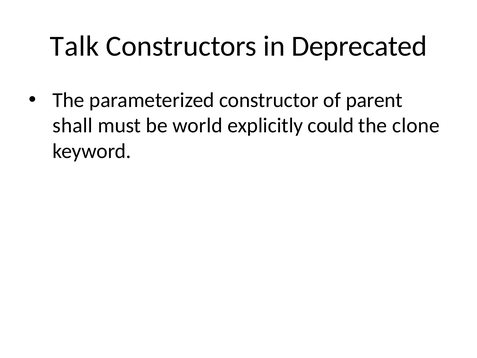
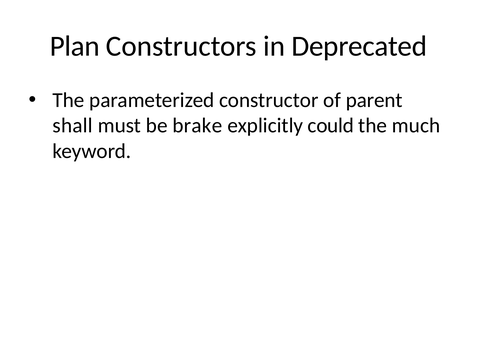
Talk: Talk -> Plan
world: world -> brake
clone: clone -> much
